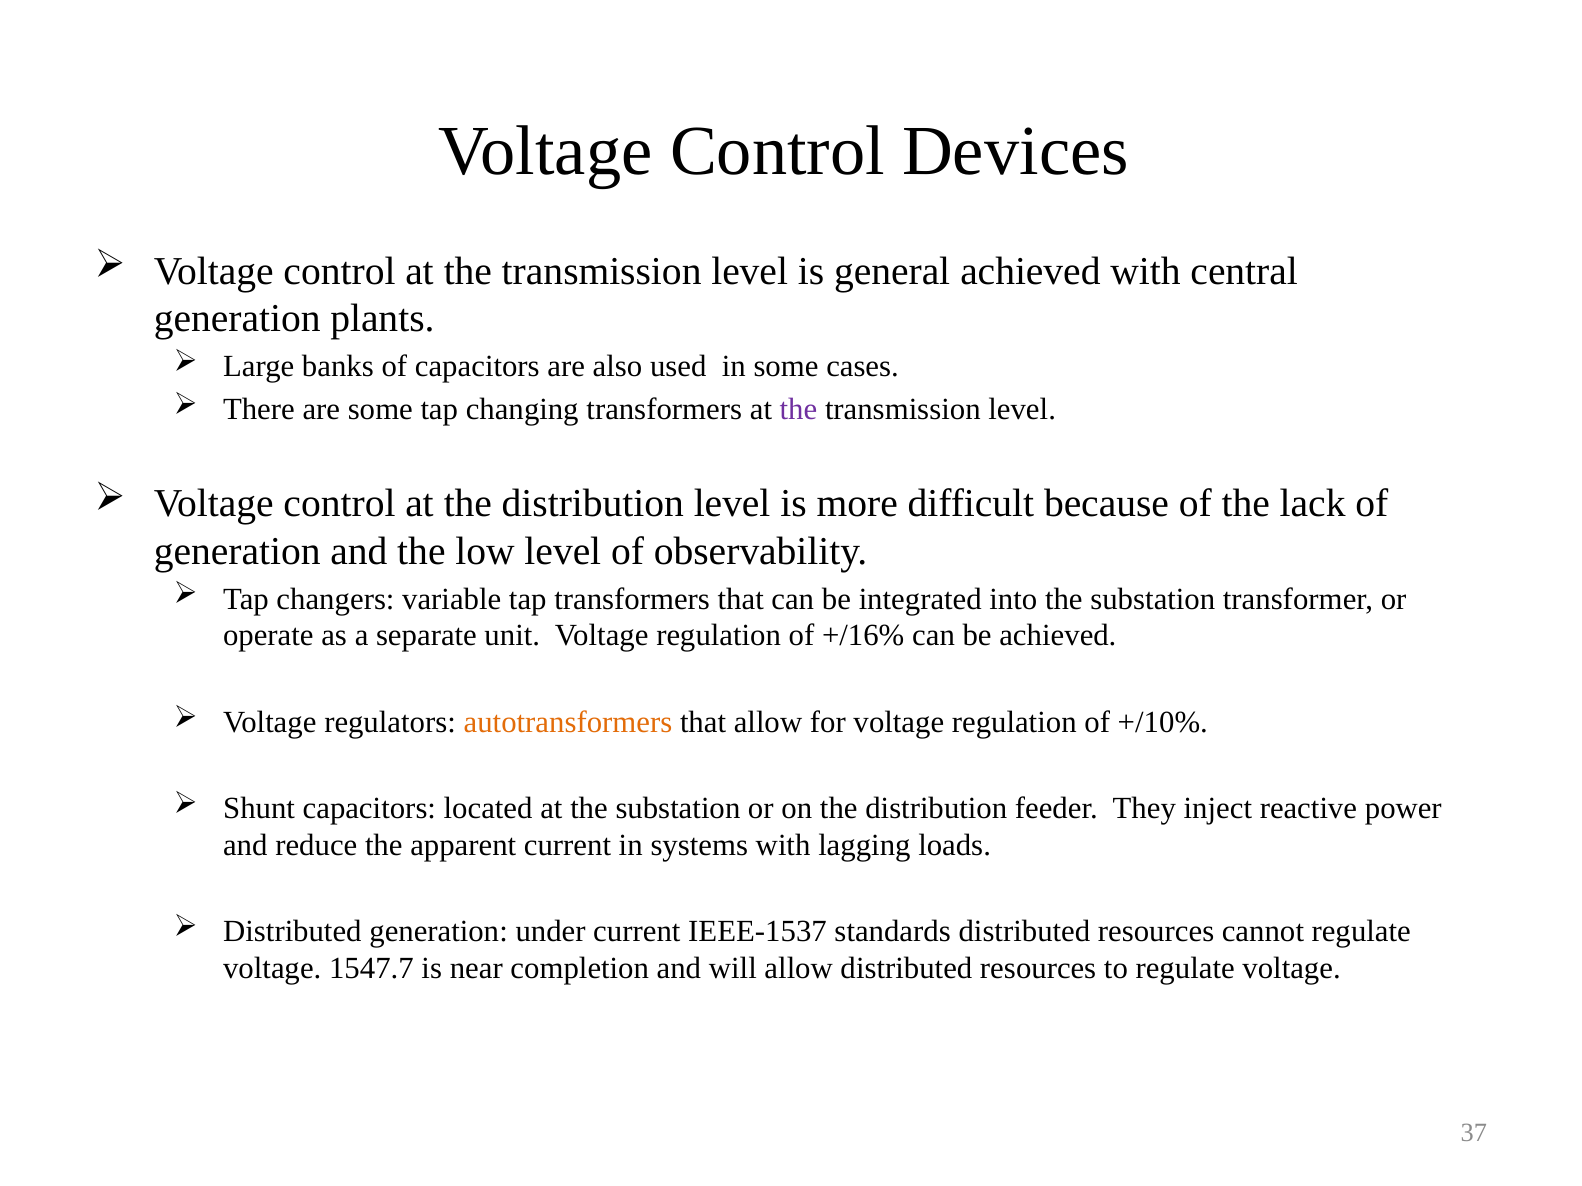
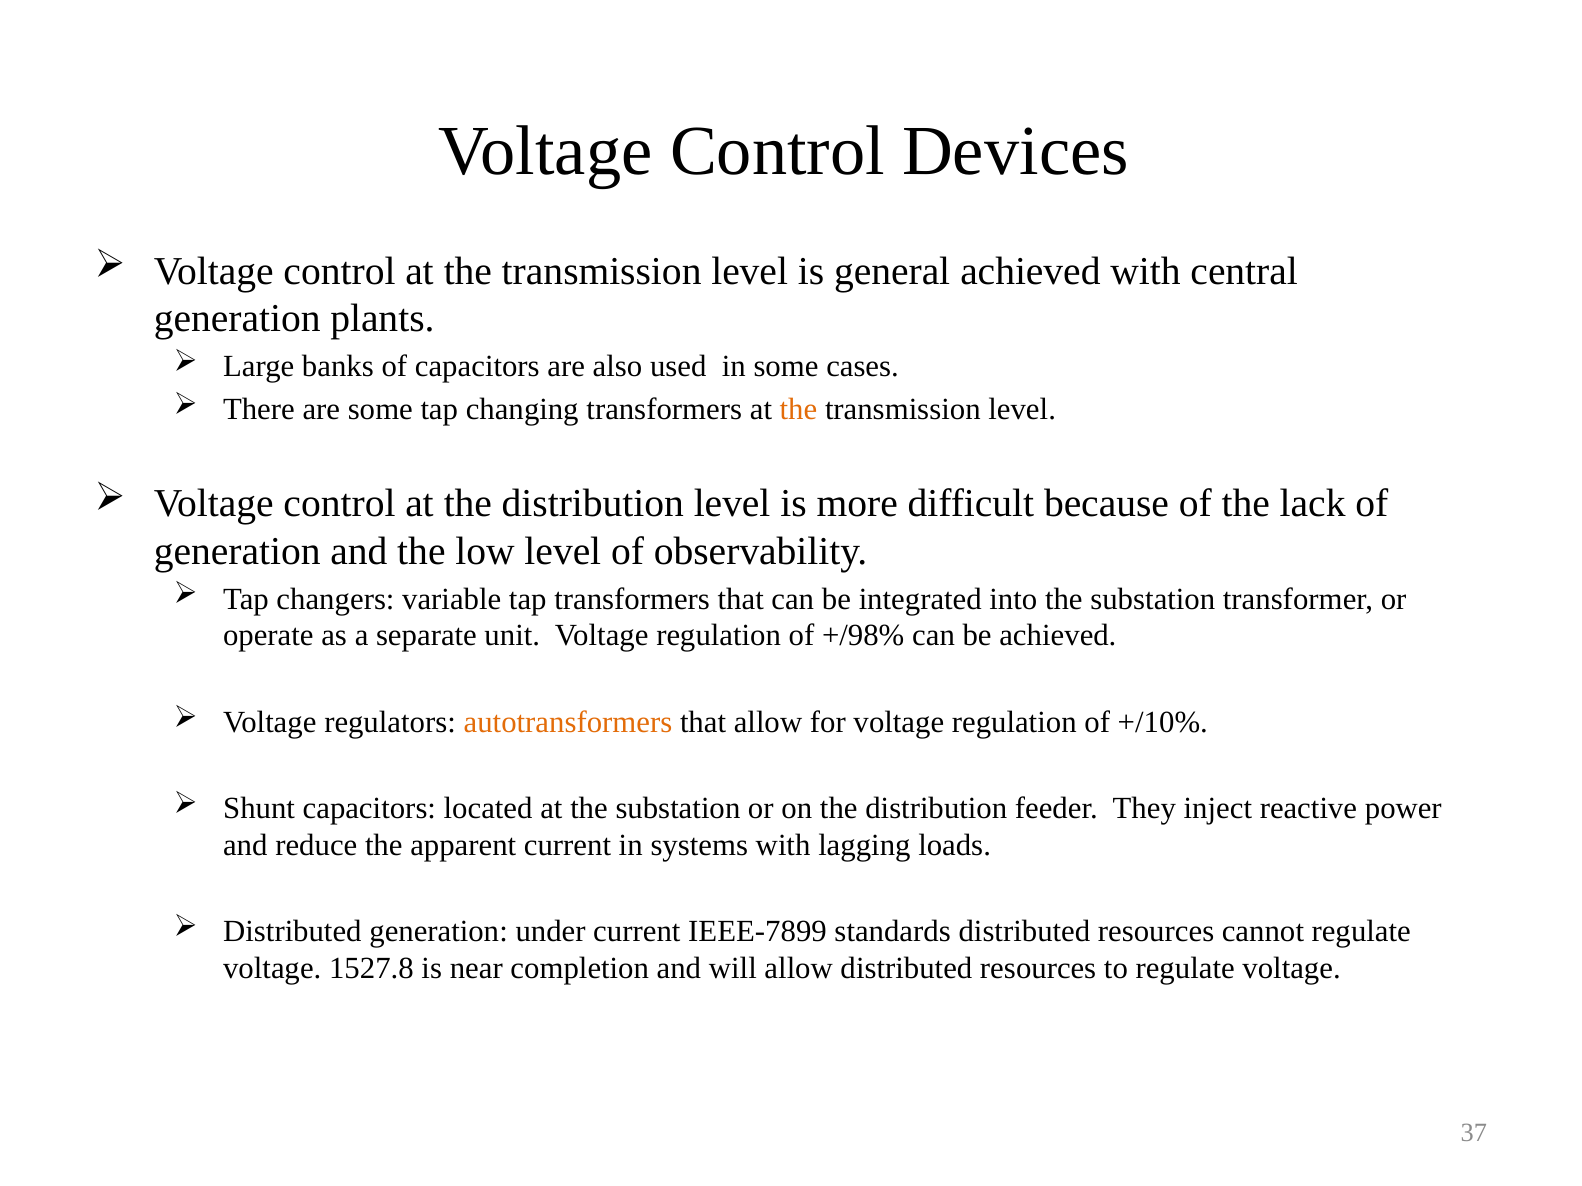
the at (798, 410) colour: purple -> orange
+/16%: +/16% -> +/98%
IEEE-1537: IEEE-1537 -> IEEE-7899
1547.7: 1547.7 -> 1527.8
